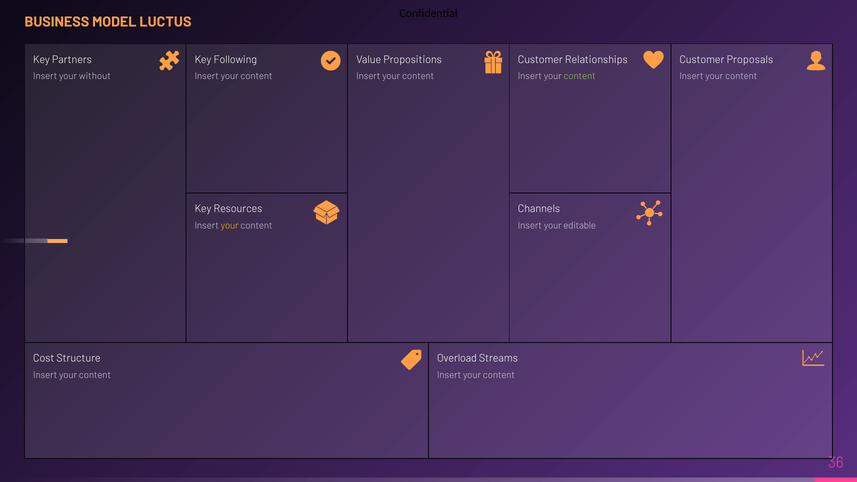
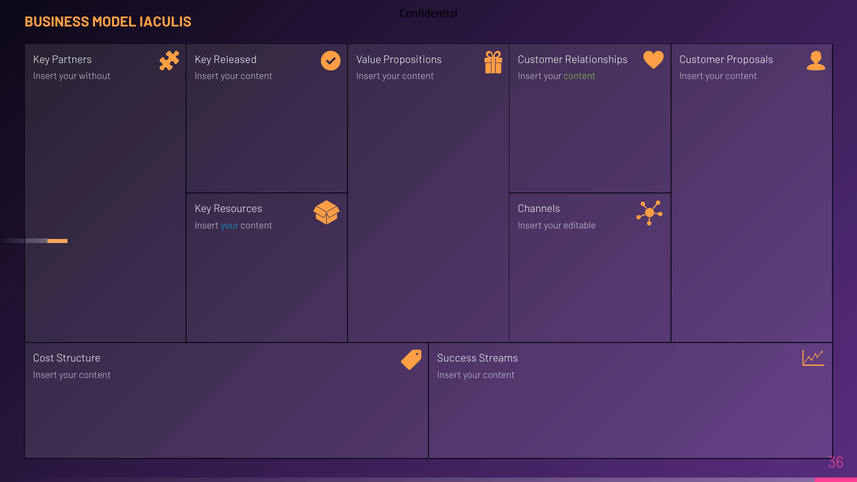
LUCTUS: LUCTUS -> IACULIS
Following: Following -> Released
your at (230, 226) colour: yellow -> light blue
Overload: Overload -> Success
